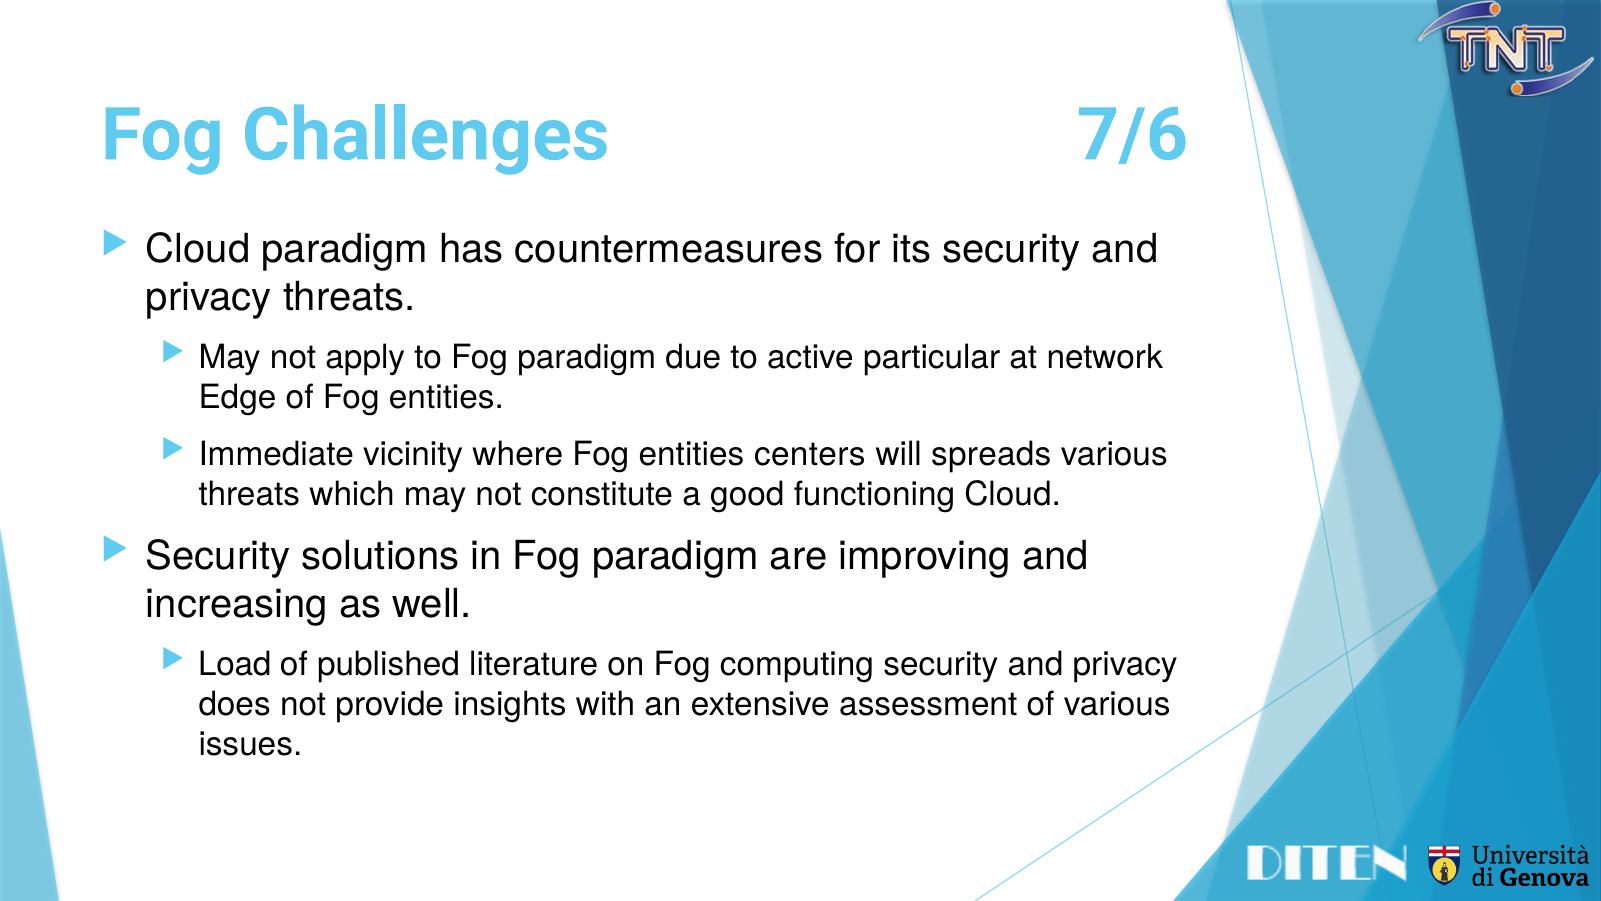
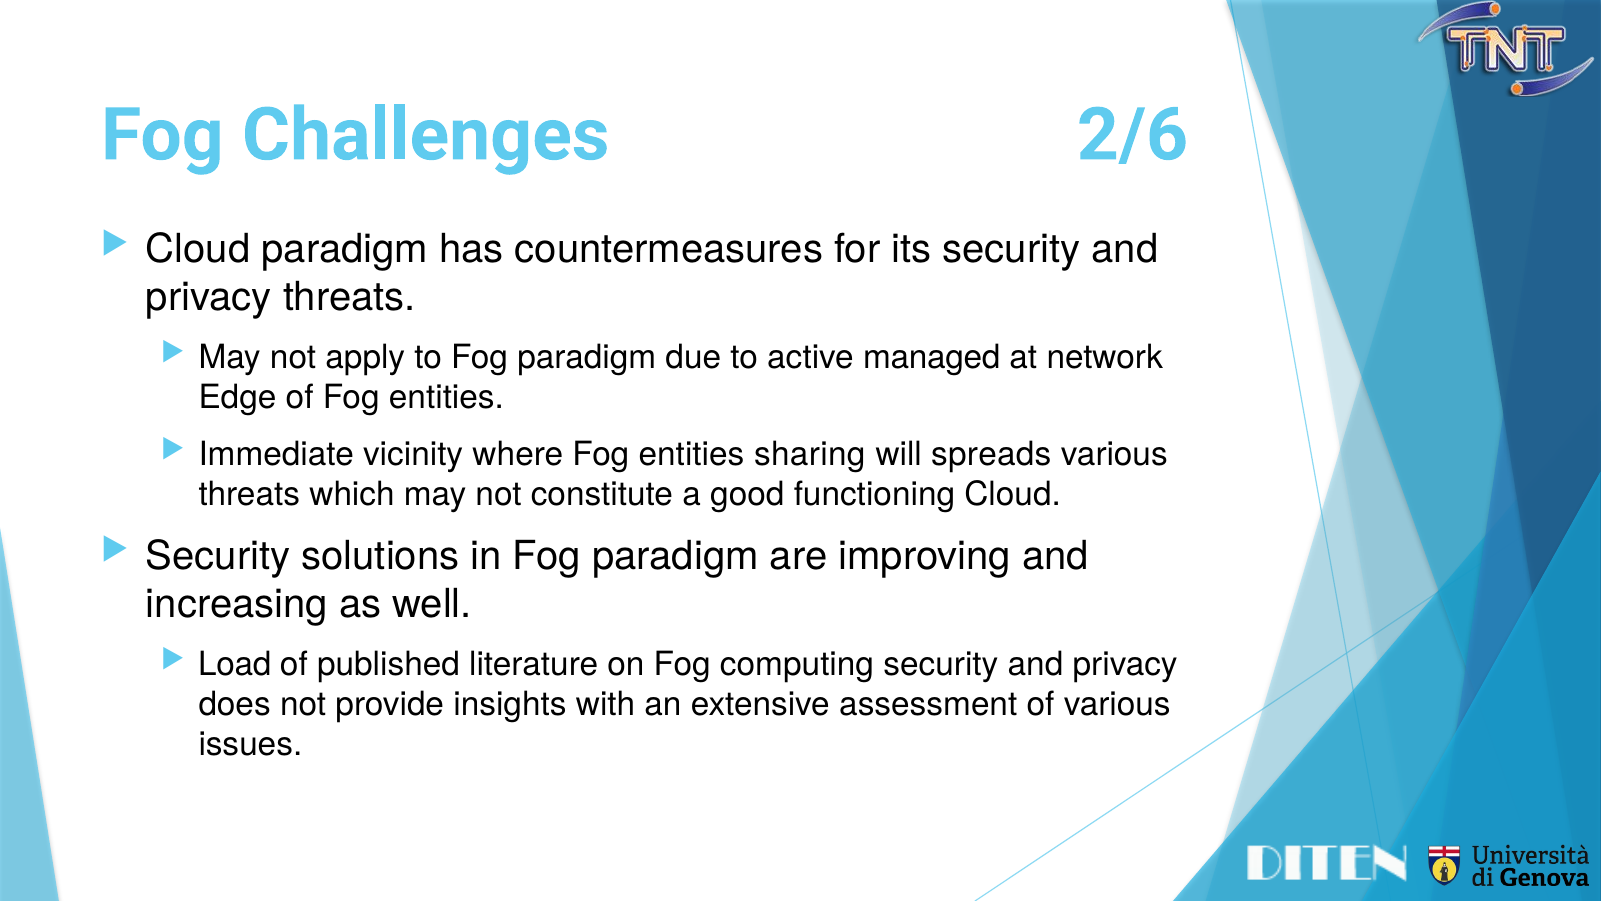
7/6: 7/6 -> 2/6
particular: particular -> managed
centers: centers -> sharing
